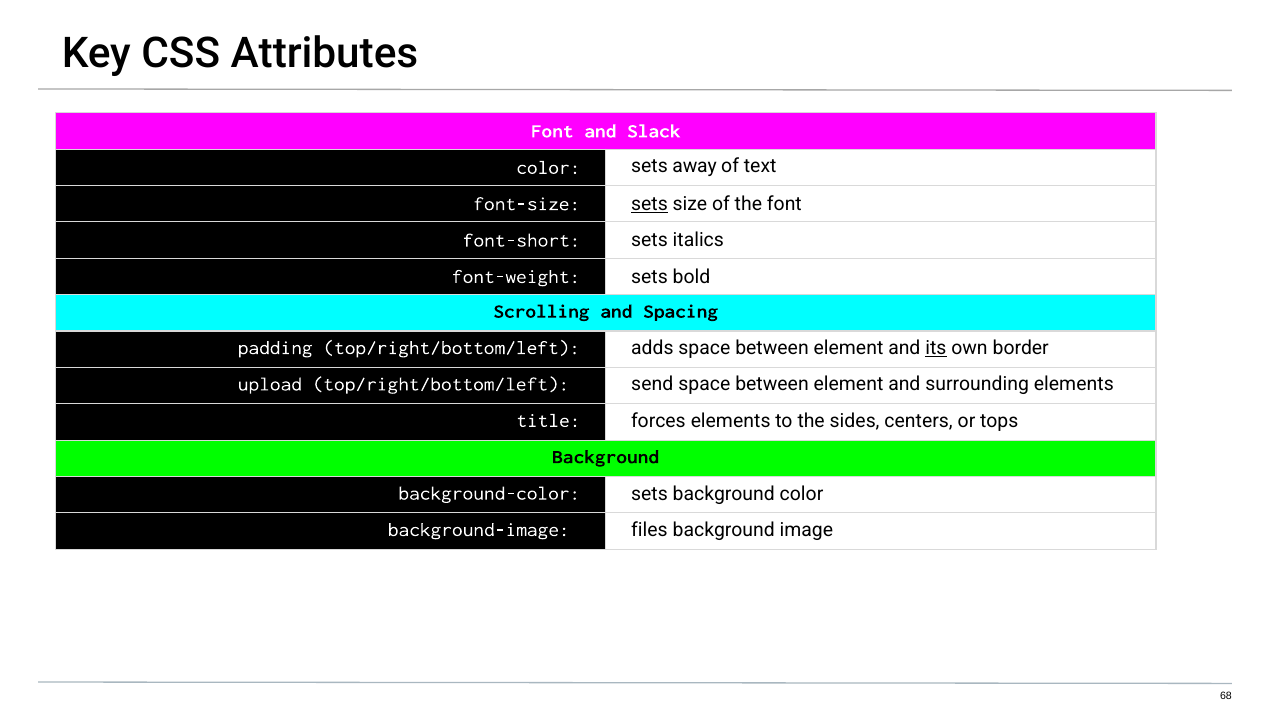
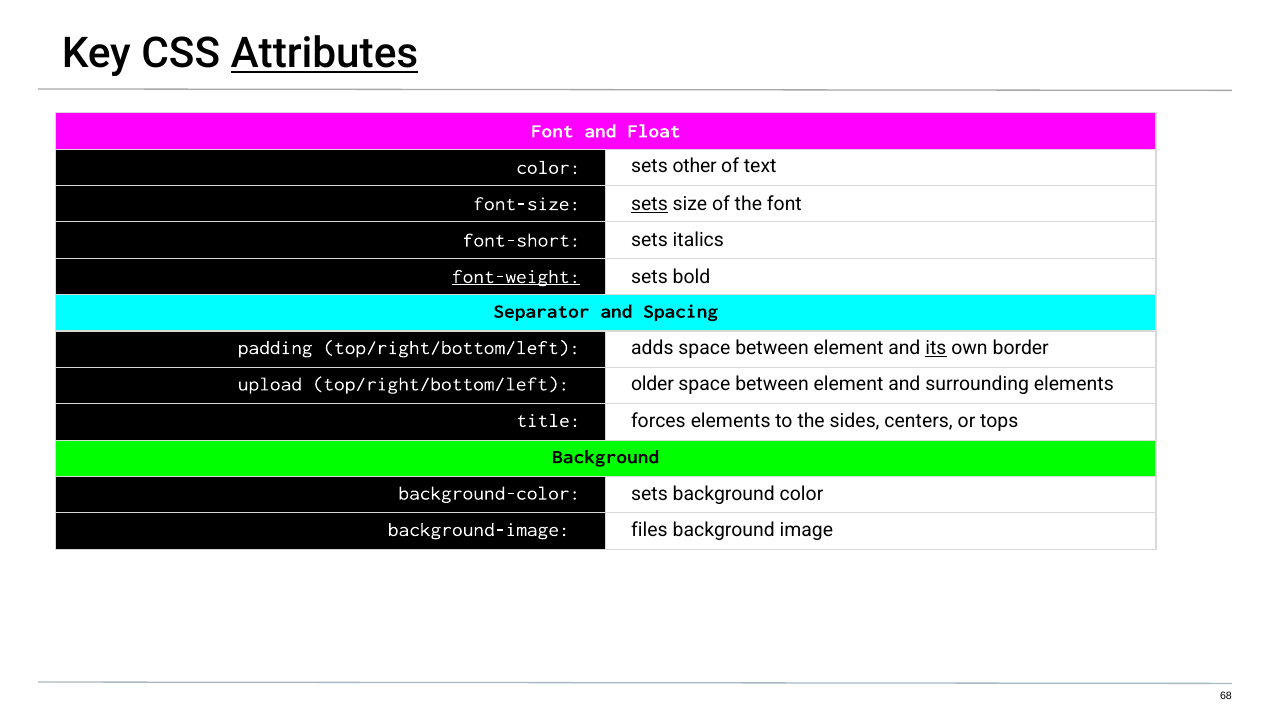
Attributes underline: none -> present
Slack: Slack -> Float
away: away -> other
font-weight underline: none -> present
Scrolling: Scrolling -> Separator
send: send -> older
